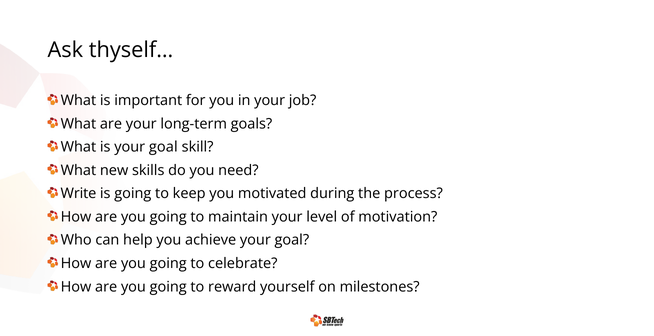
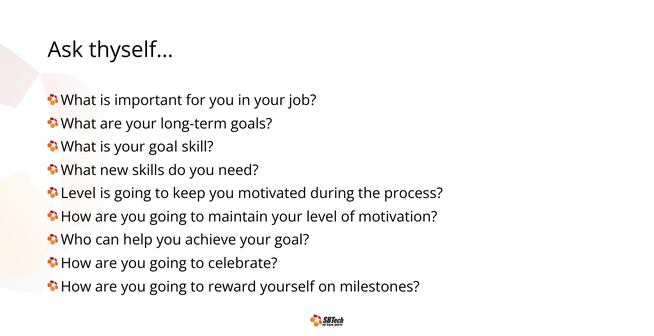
Write at (78, 193): Write -> Level
